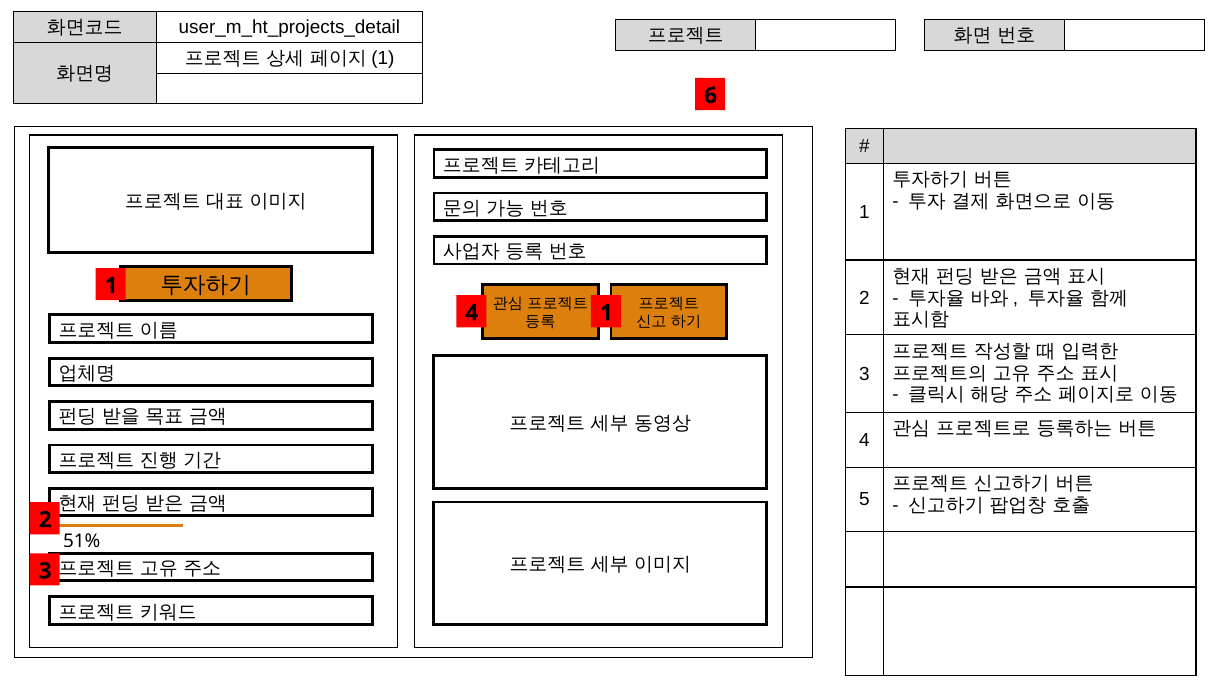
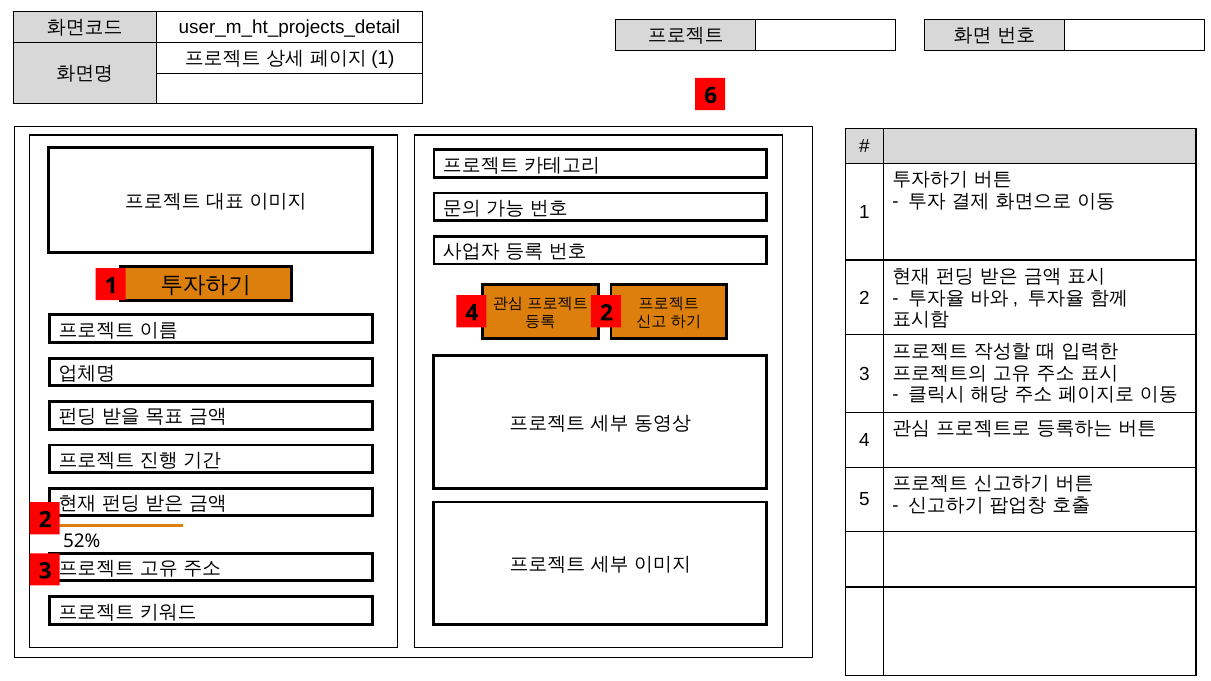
4 1: 1 -> 2
51%: 51% -> 52%
